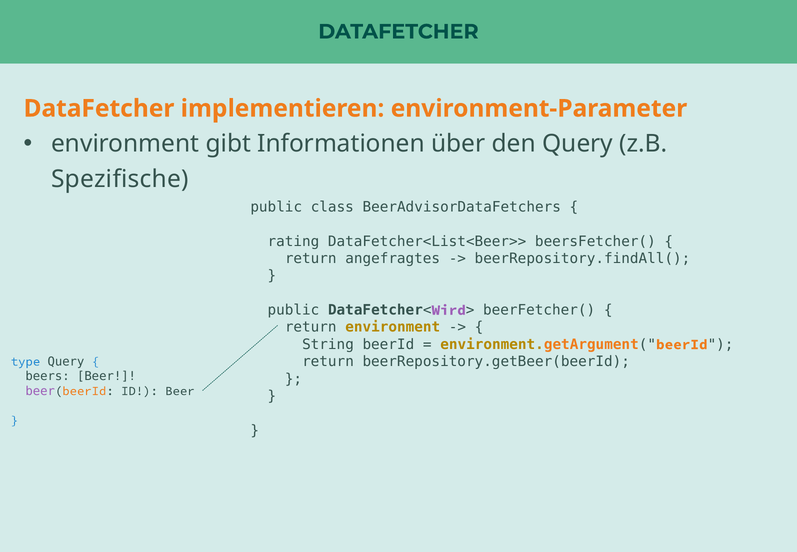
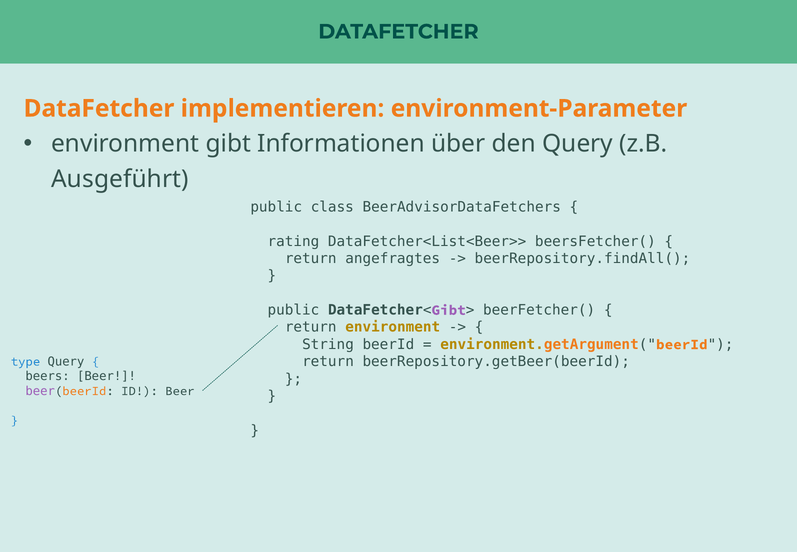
Spezifische: Spezifische -> Ausgeführt
Wird at (449, 310): Wird -> Gibt
